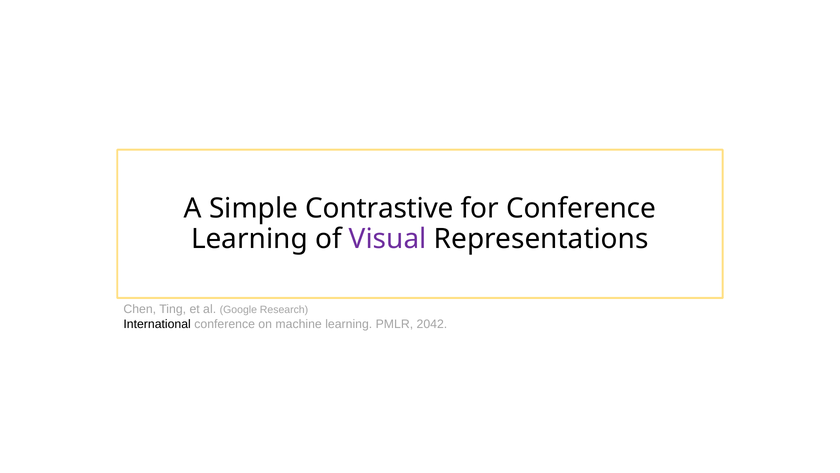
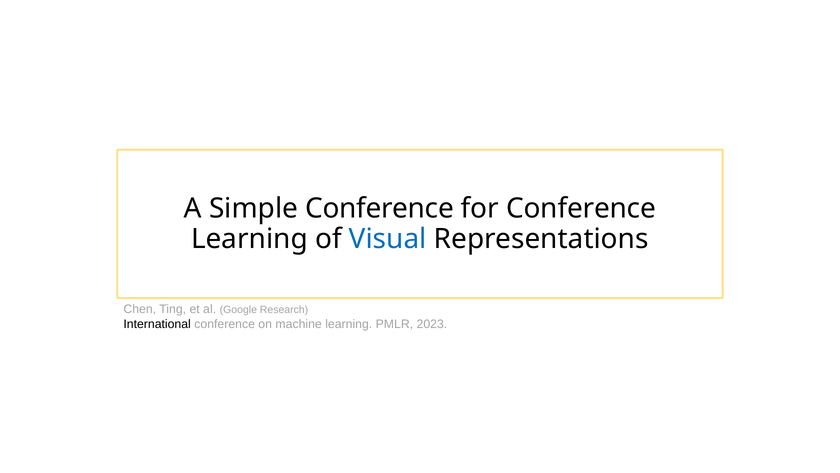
Simple Contrastive: Contrastive -> Conference
Visual colour: purple -> blue
2042: 2042 -> 2023
